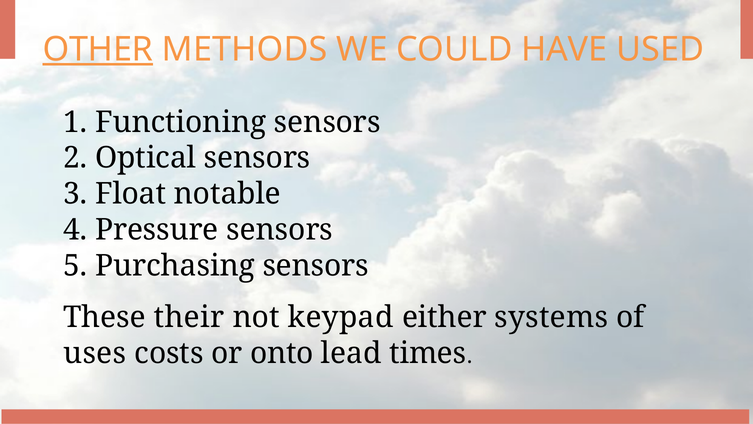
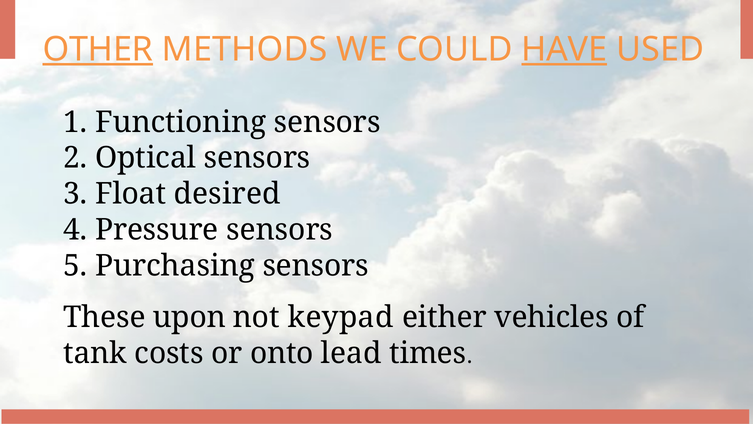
HAVE underline: none -> present
notable: notable -> desired
their: their -> upon
systems: systems -> vehicles
uses: uses -> tank
